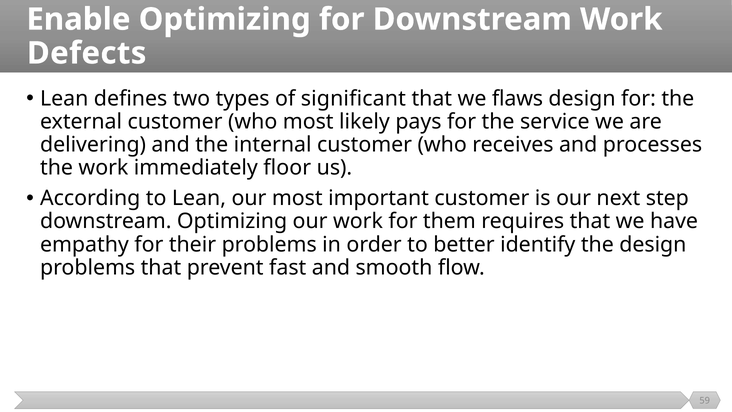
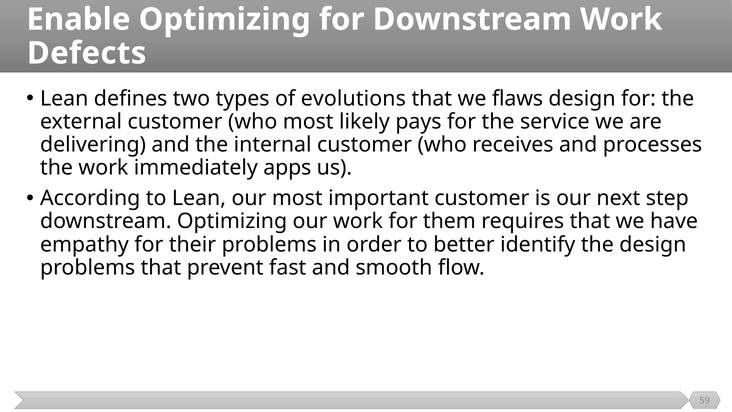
significant: significant -> evolutions
floor: floor -> apps
